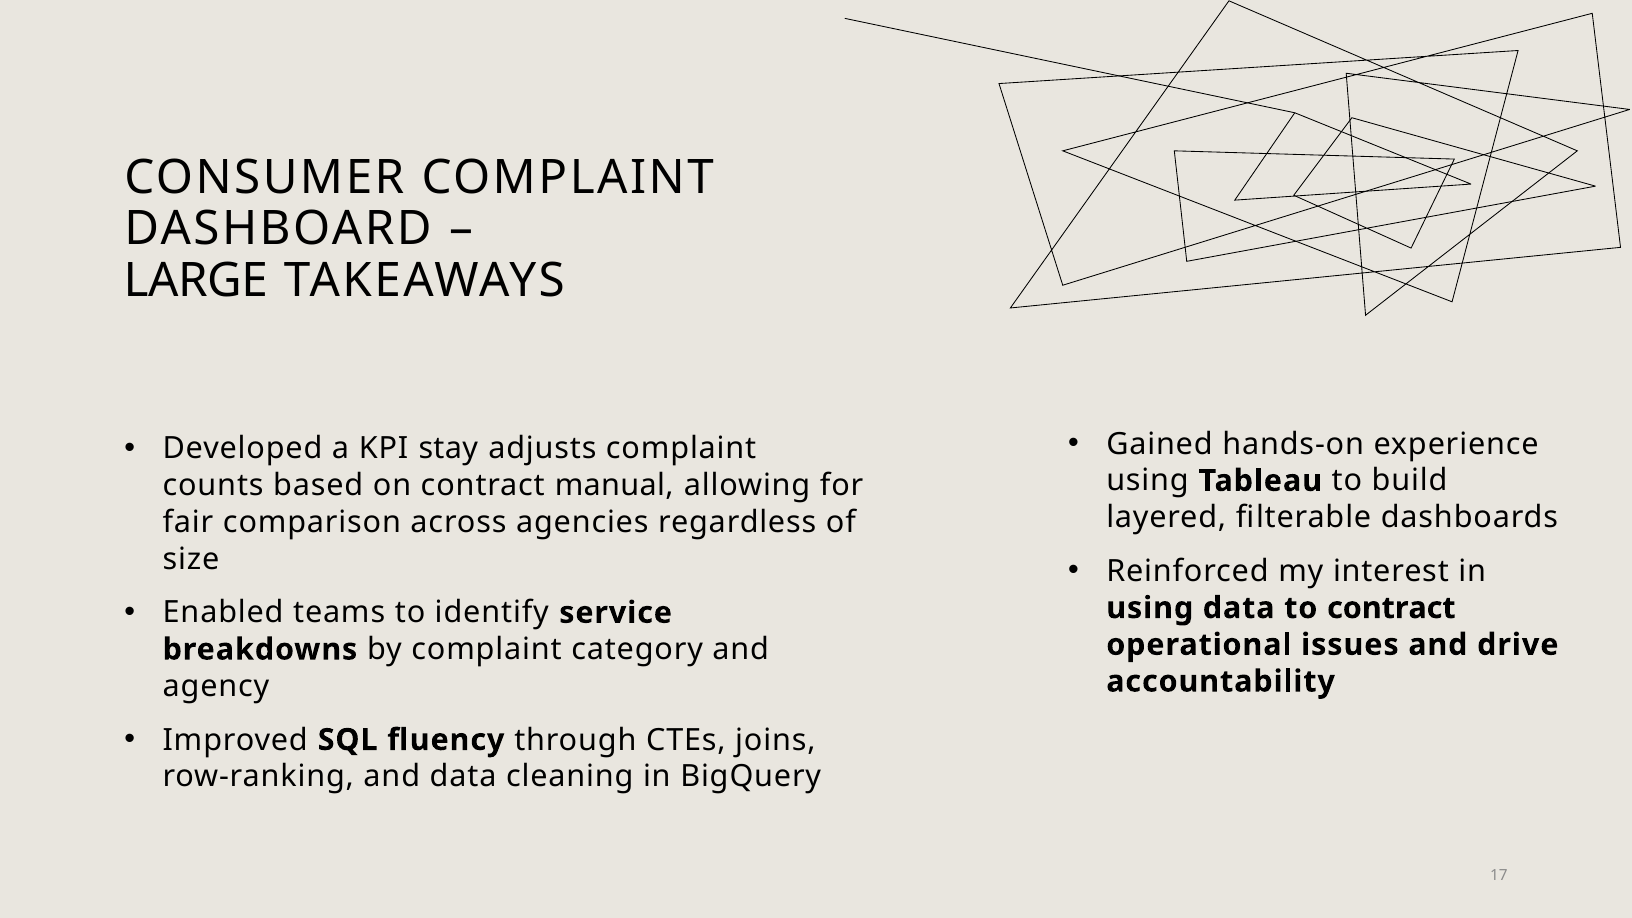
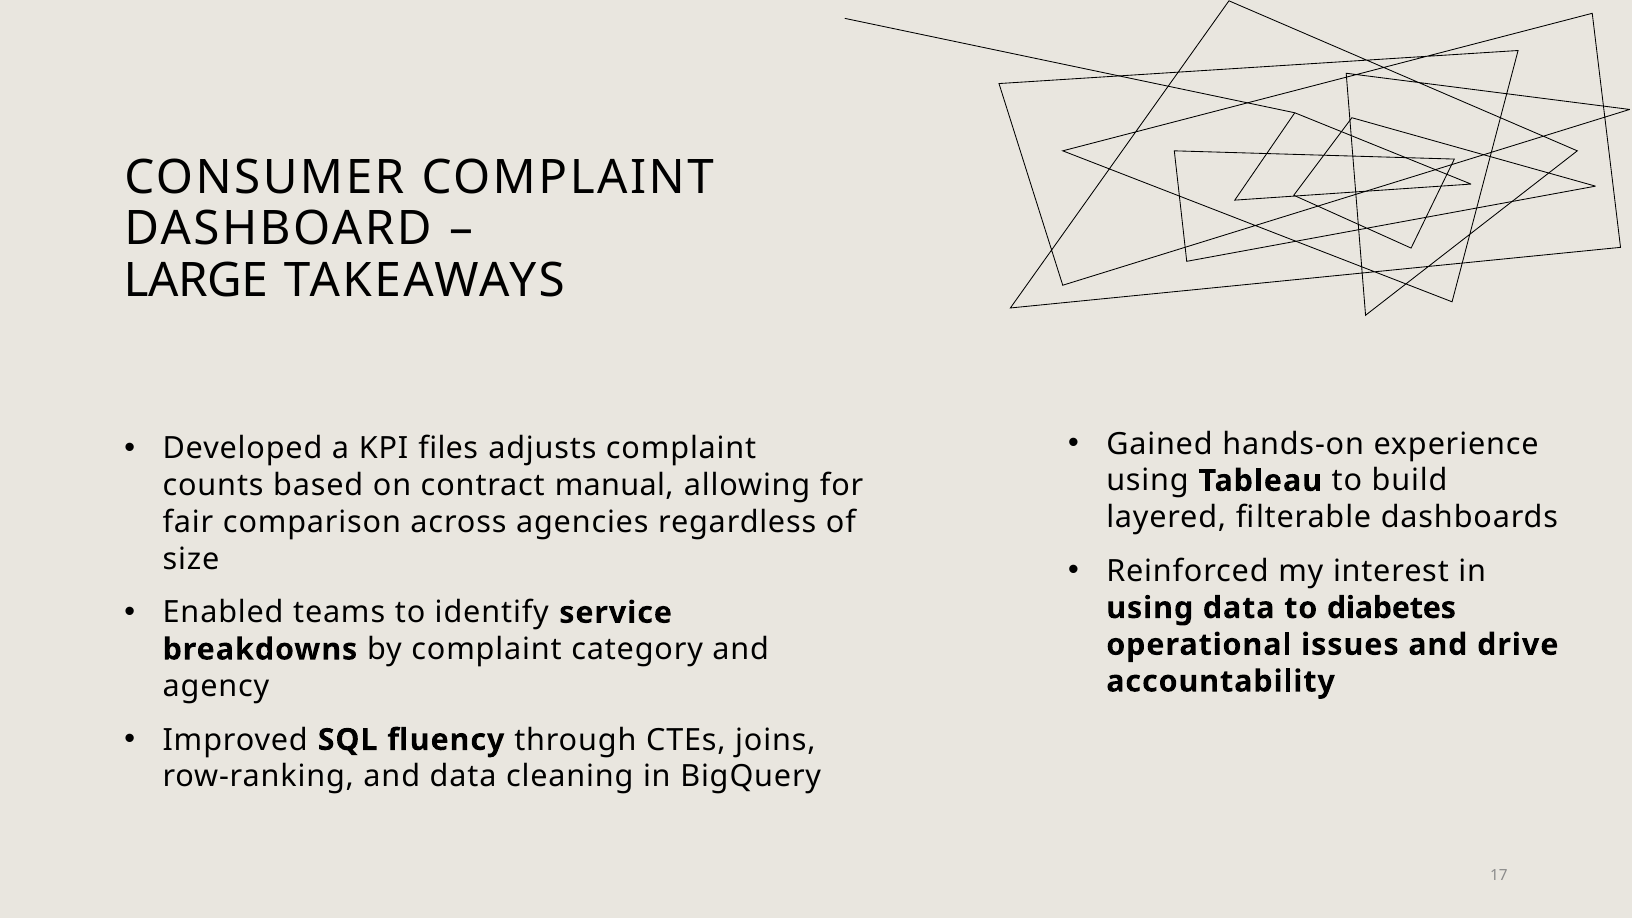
stay: stay -> files
to contract: contract -> diabetes
